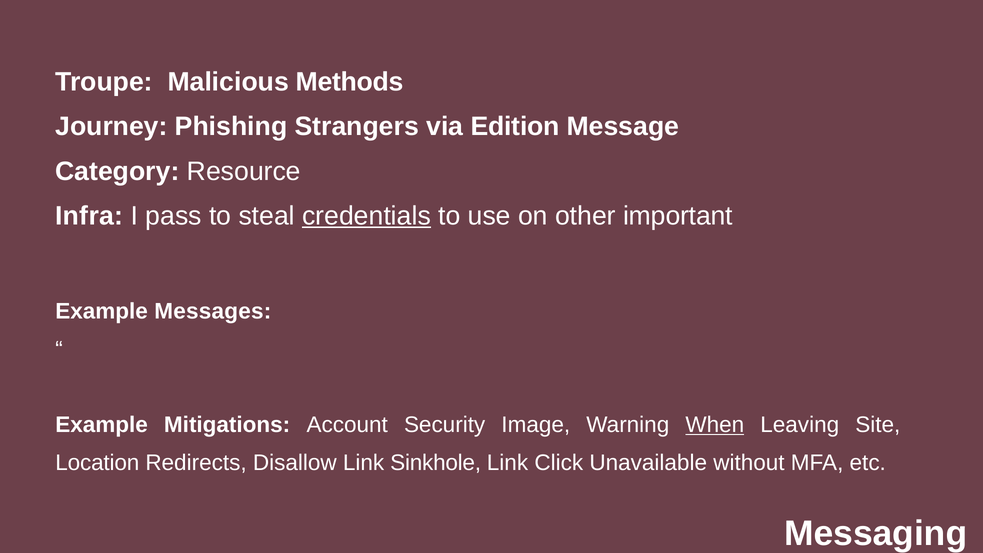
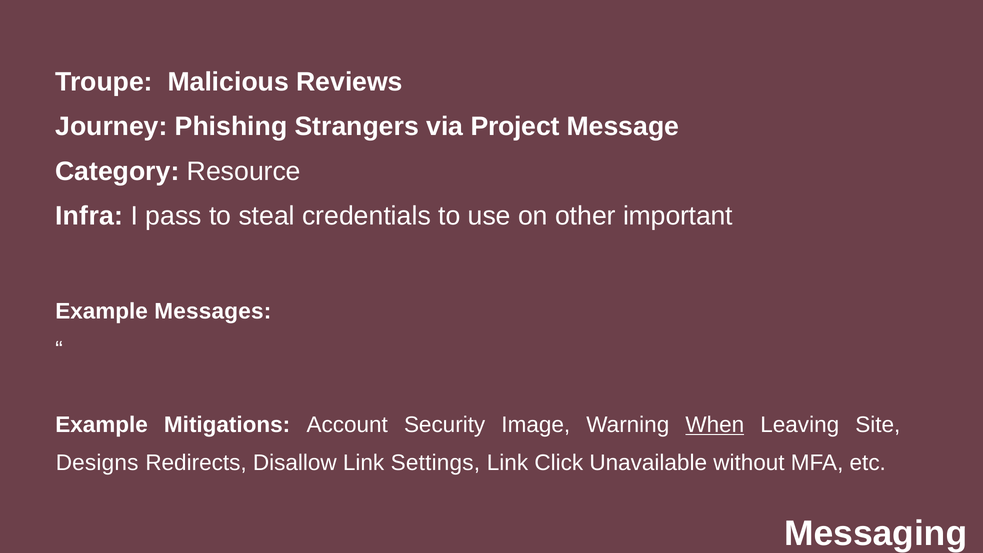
Methods: Methods -> Reviews
Edition: Edition -> Project
credentials underline: present -> none
Location: Location -> Designs
Sinkhole: Sinkhole -> Settings
